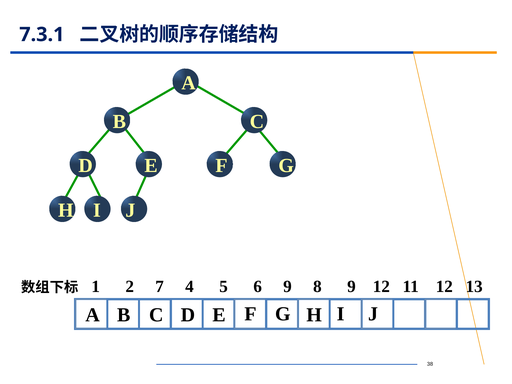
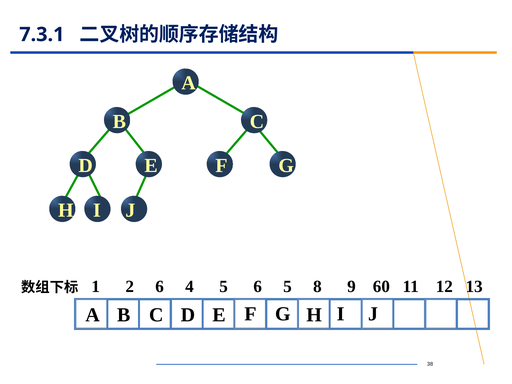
2 7: 7 -> 6
6 9: 9 -> 5
9 12: 12 -> 60
